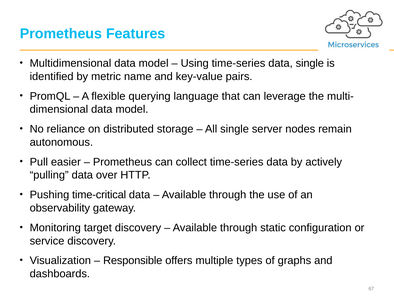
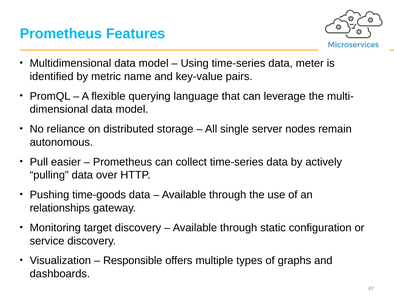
data single: single -> meter
time-critical: time-critical -> time-goods
observability: observability -> relationships
